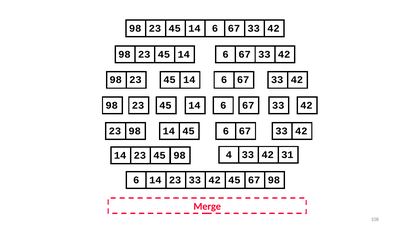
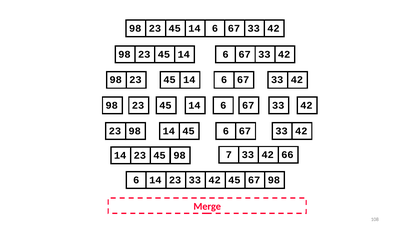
4: 4 -> 7
31: 31 -> 66
